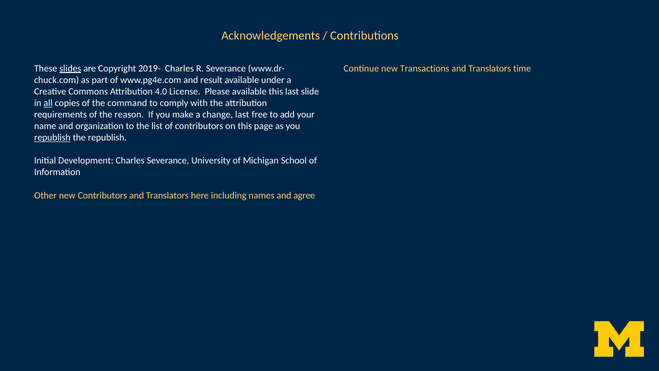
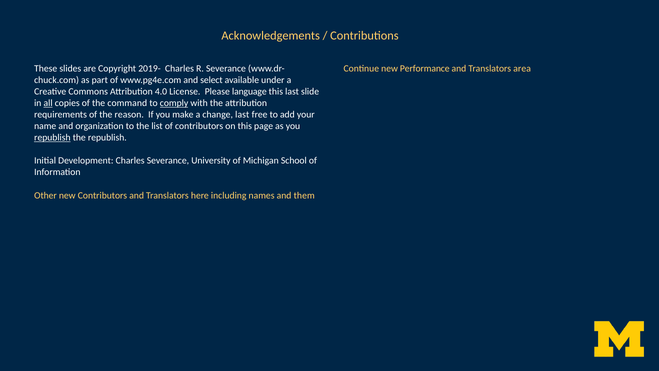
slides underline: present -> none
Transactions: Transactions -> Performance
time: time -> area
result: result -> select
Please available: available -> language
comply underline: none -> present
agree: agree -> them
